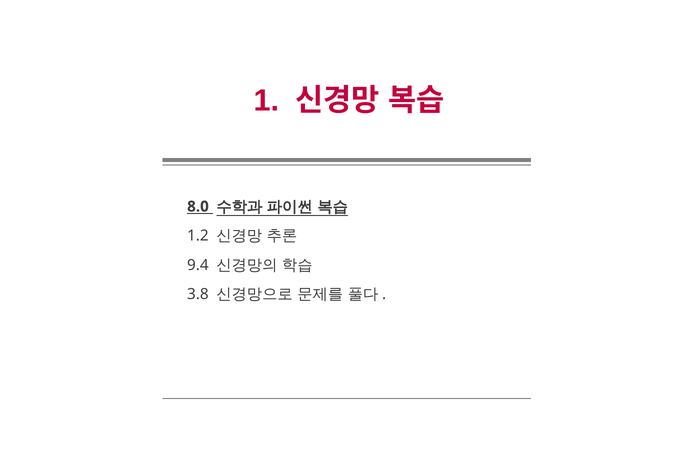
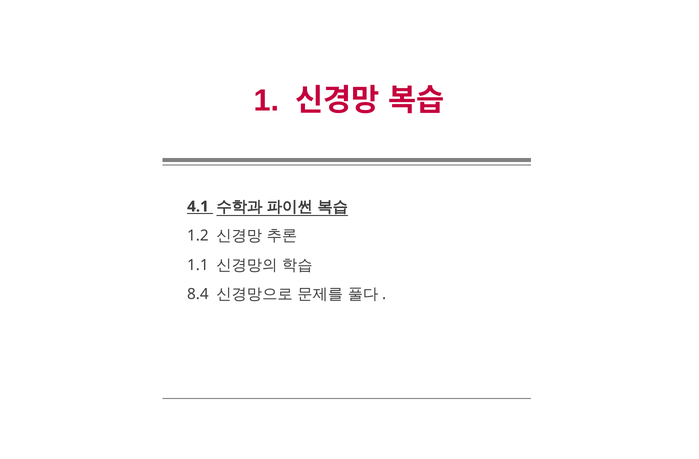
8.0: 8.0 -> 4.1
9.4: 9.4 -> 1.1
3.8: 3.8 -> 8.4
